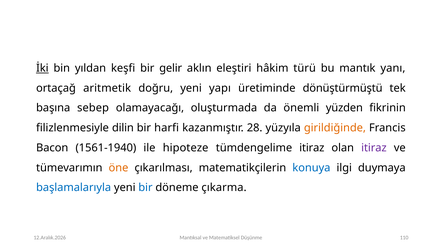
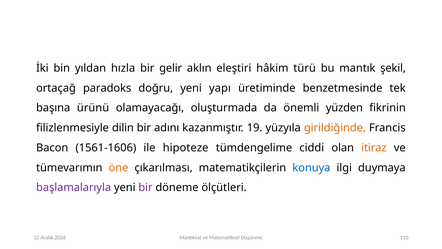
İki underline: present -> none
keşfi: keşfi -> hızla
yanı: yanı -> şekil
aritmetik: aritmetik -> paradoks
dönüştürmüştü: dönüştürmüştü -> benzetmesinde
sebep: sebep -> ürünü
harfi: harfi -> adını
28: 28 -> 19
1561-1940: 1561-1940 -> 1561-1606
tümdengelime itiraz: itiraz -> ciddi
itiraz at (374, 148) colour: purple -> orange
başlamalarıyla colour: blue -> purple
bir at (145, 187) colour: blue -> purple
çıkarma: çıkarma -> ölçütleri
